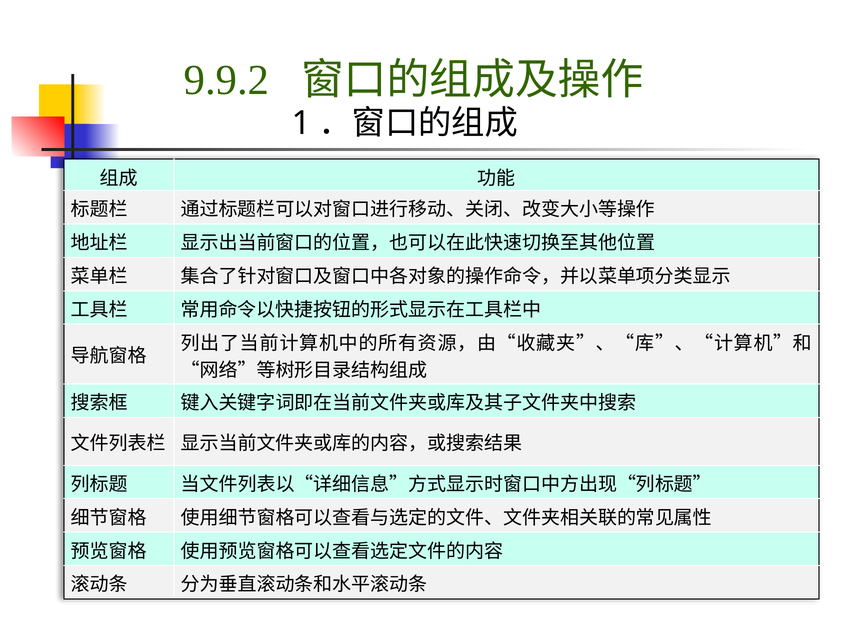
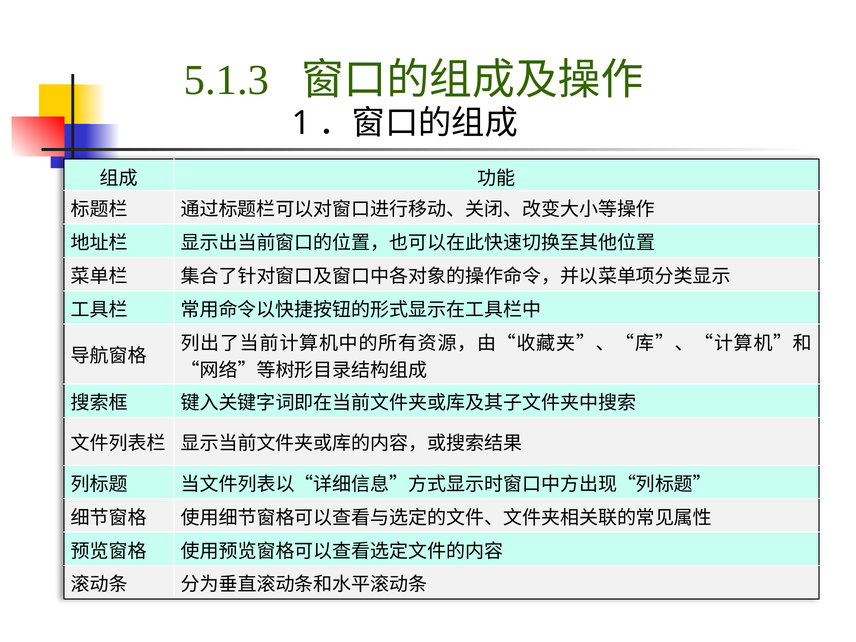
9.9.2: 9.9.2 -> 5.1.3
